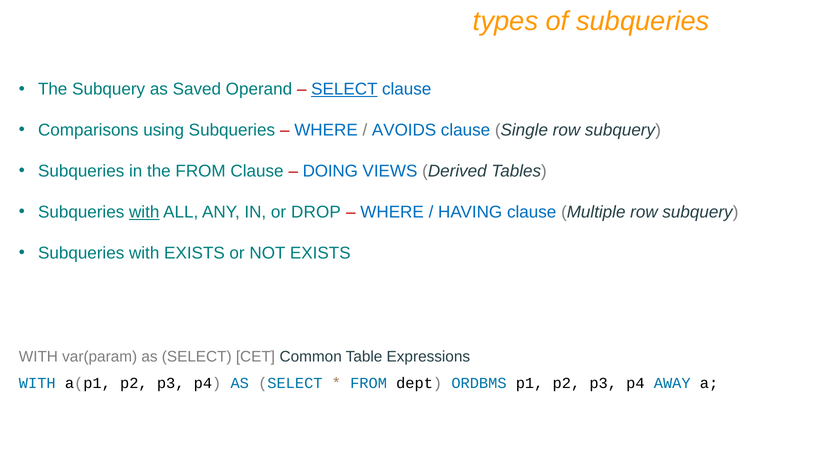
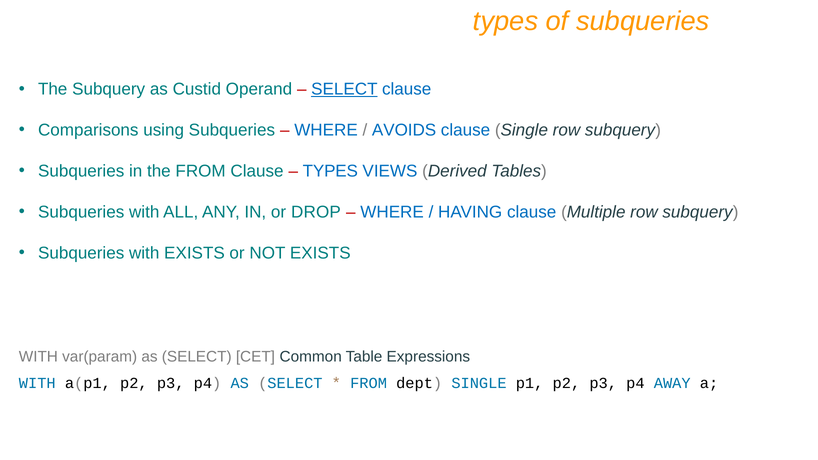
Saved: Saved -> Custid
DOING at (330, 171): DOING -> TYPES
with at (144, 212) underline: present -> none
dept ORDBMS: ORDBMS -> SINGLE
